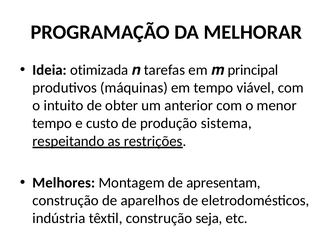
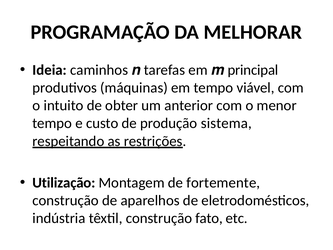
otimizada: otimizada -> caminhos
Melhores: Melhores -> Utilização
apresentam: apresentam -> fortemente
seja: seja -> fato
